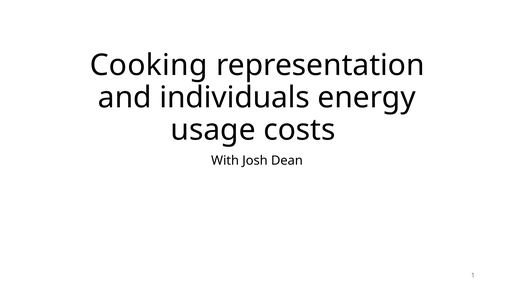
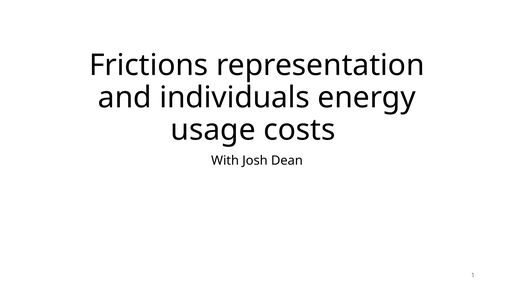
Cooking: Cooking -> Frictions
